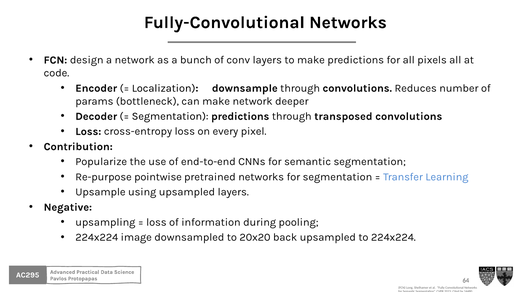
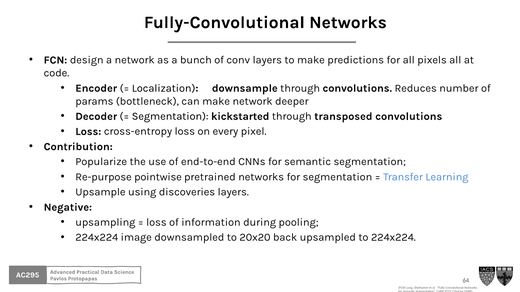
Segmentation predictions: predictions -> kickstarted
using upsampled: upsampled -> discoveries
